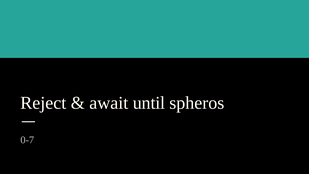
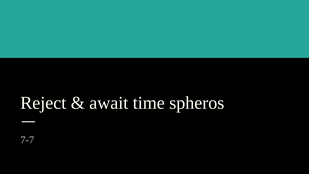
until: until -> time
0-7: 0-7 -> 7-7
